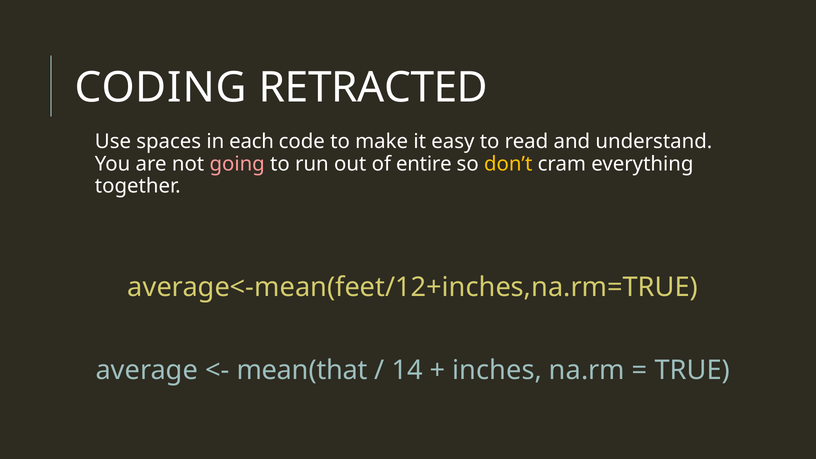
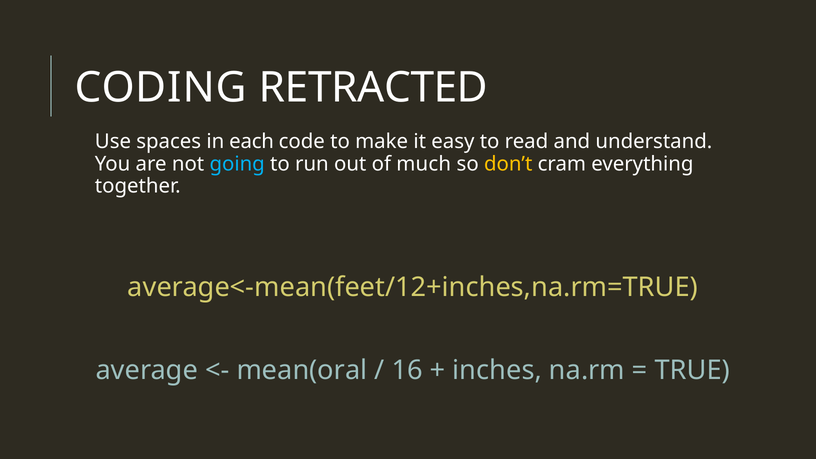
going colour: pink -> light blue
entire: entire -> much
mean(that: mean(that -> mean(oral
14: 14 -> 16
